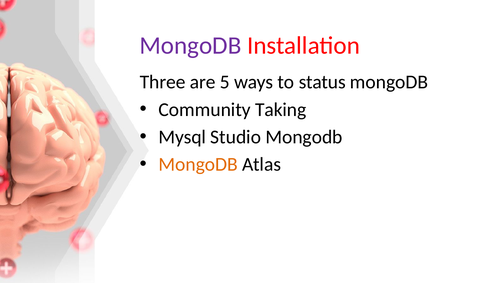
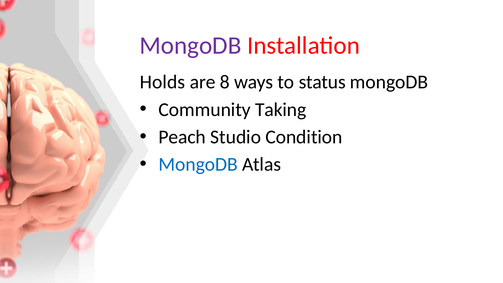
Three: Three -> Holds
5: 5 -> 8
Mysql: Mysql -> Peach
Studio Mongodb: Mongodb -> Condition
MongoDB at (198, 164) colour: orange -> blue
